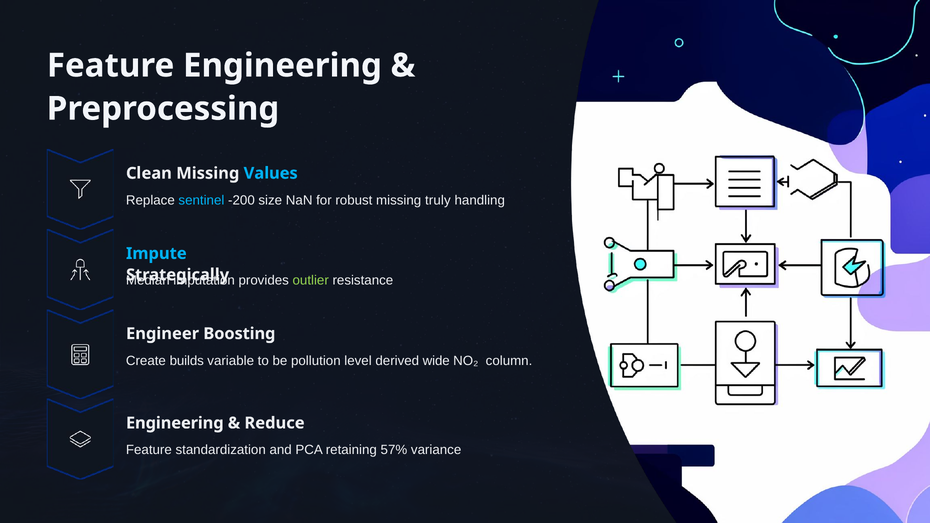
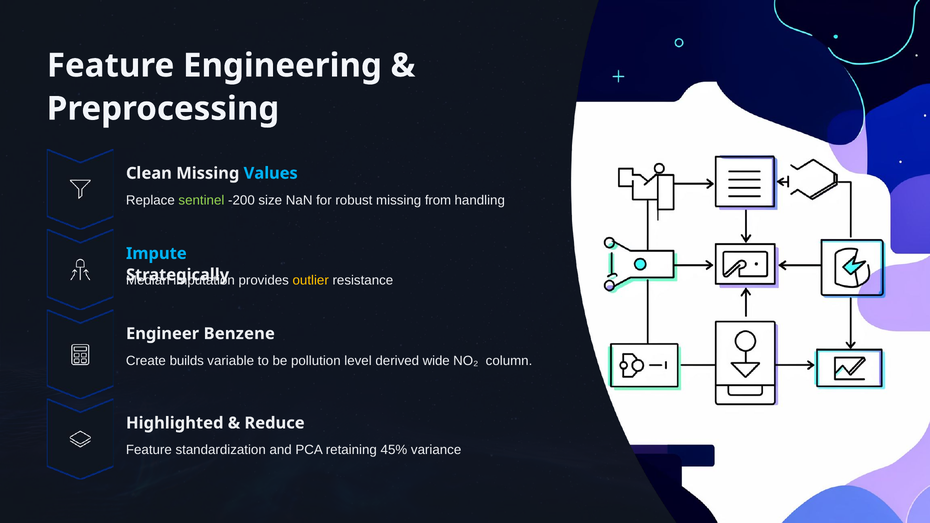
sentinel colour: light blue -> light green
truly: truly -> from
outlier colour: light green -> yellow
Boosting: Boosting -> Benzene
Engineering at (175, 423): Engineering -> Highlighted
57%: 57% -> 45%
